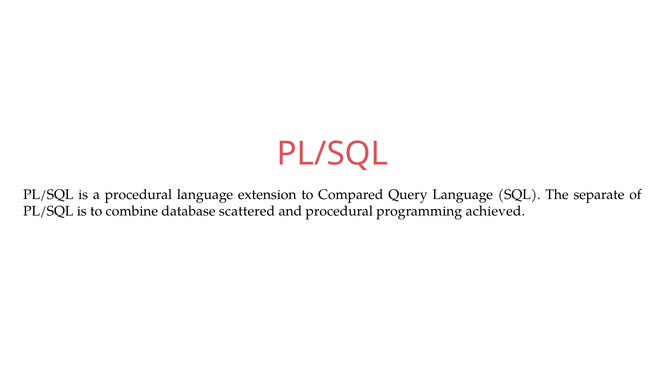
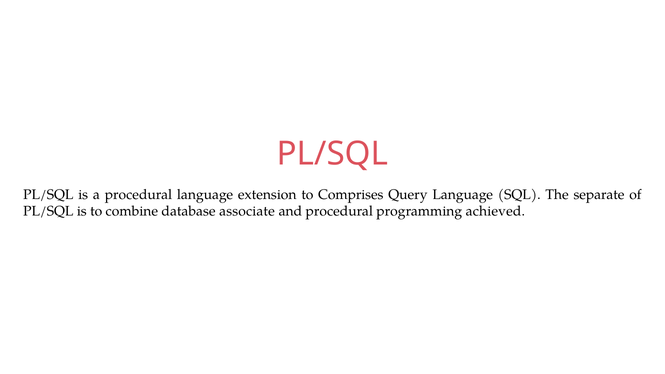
Compared: Compared -> Comprises
scattered: scattered -> associate
